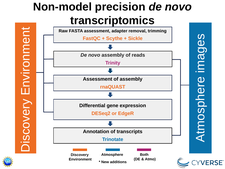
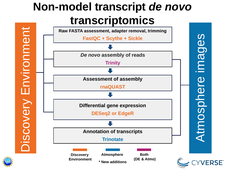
precision: precision -> transcript
